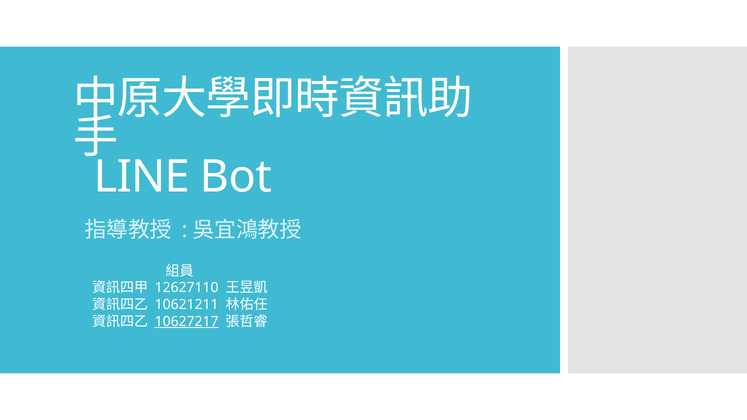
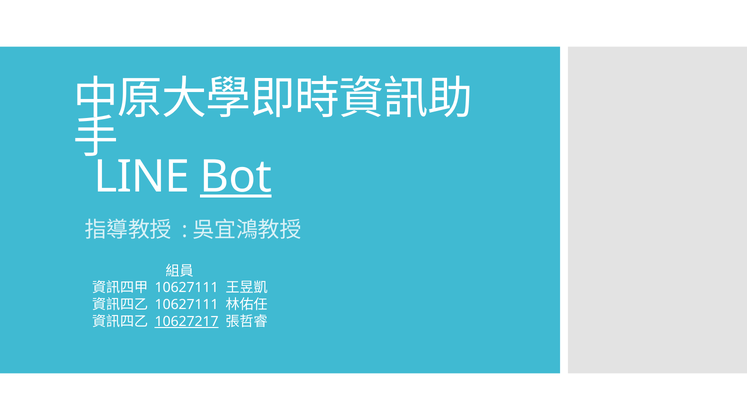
Bot underline: none -> present
12627110 at (187, 288): 12627110 -> 10627111
10621211 at (187, 305): 10621211 -> 10627111
